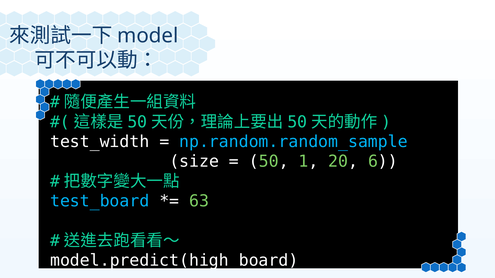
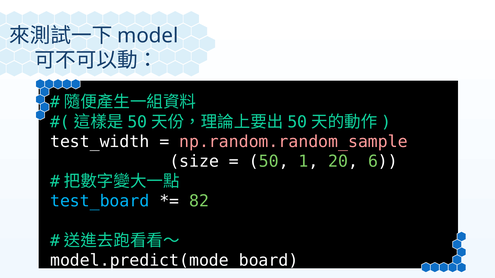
np.random.random_sample colour: light blue -> pink
63: 63 -> 82
model.predict(high_board: model.predict(high_board -> model.predict(mode_board
